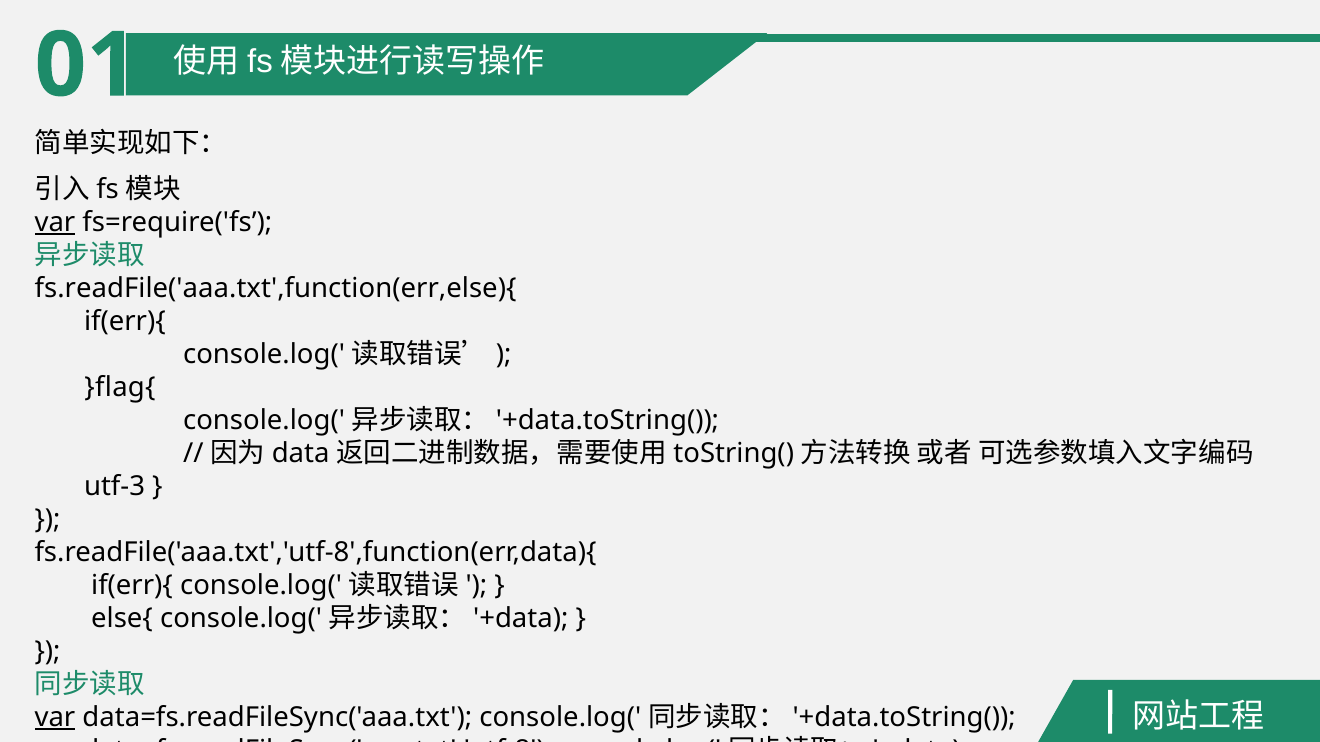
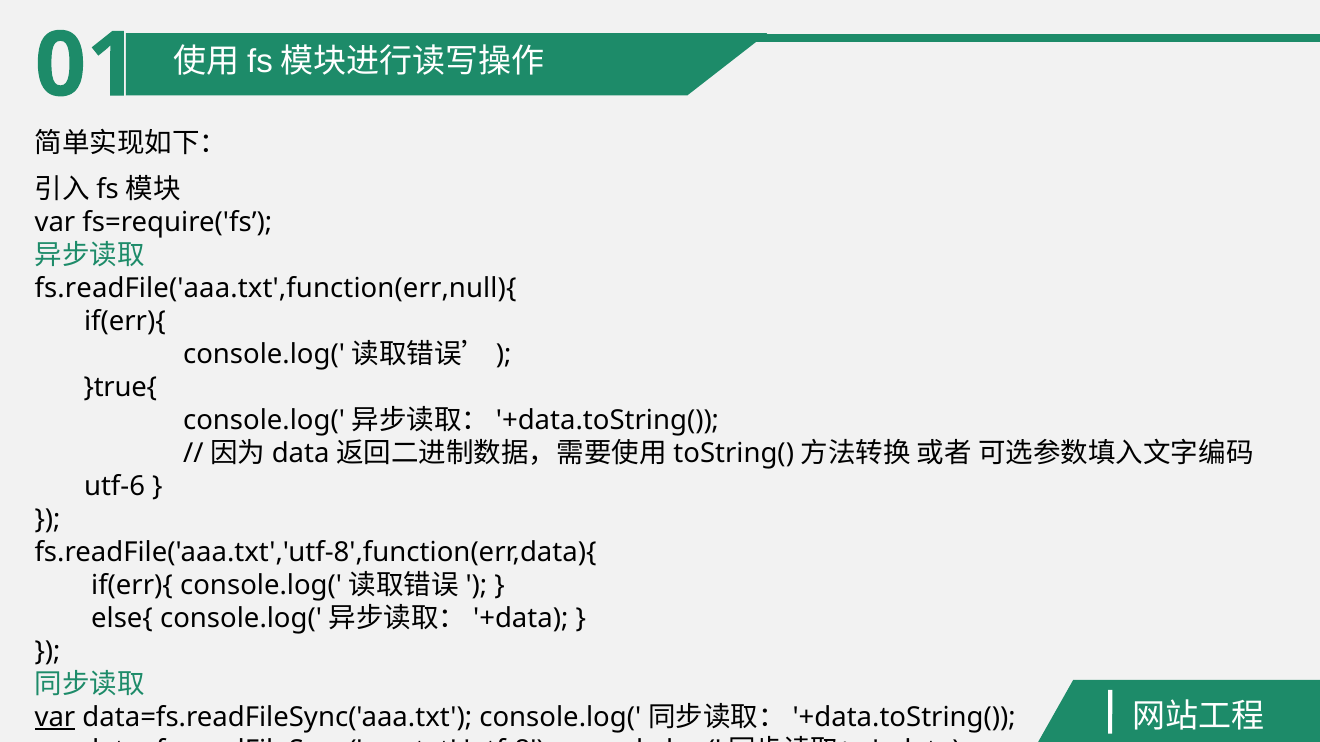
var at (55, 222) underline: present -> none
fs.readFile('aaa.txt',function(err,else){: fs.readFile('aaa.txt',function(err,else){ -> fs.readFile('aaa.txt',function(err,null){
}flag{: }flag{ -> }true{
utf-3: utf-3 -> utf-6
